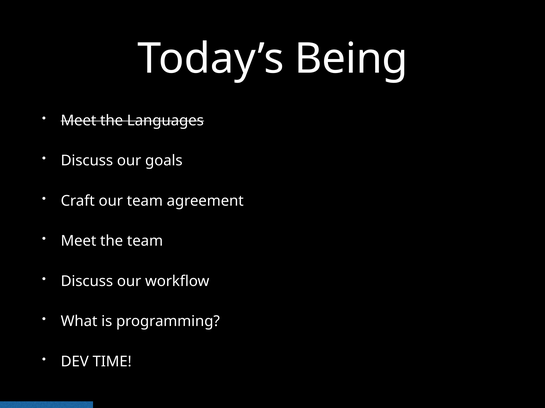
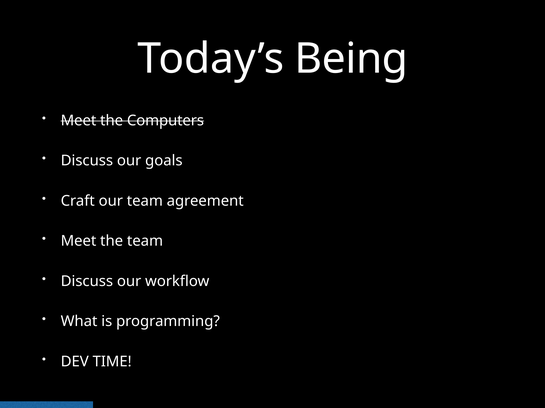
Languages: Languages -> Computers
